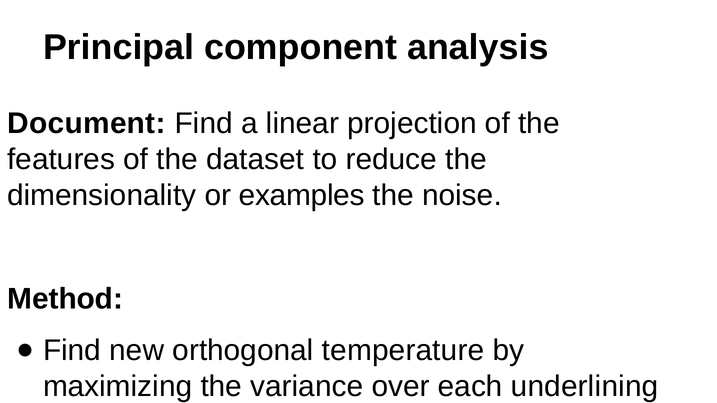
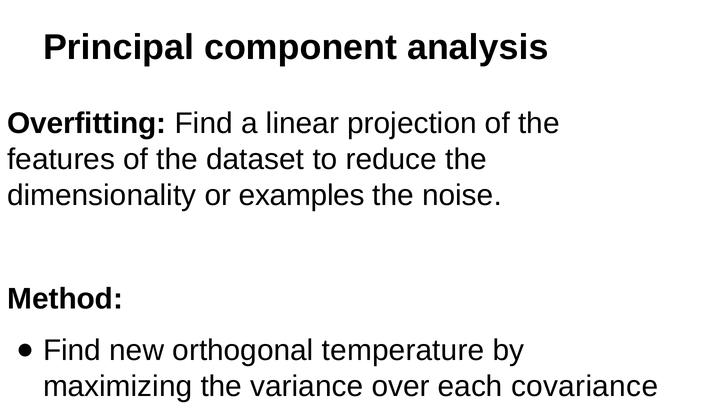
Document: Document -> Overfitting
underlining: underlining -> covariance
